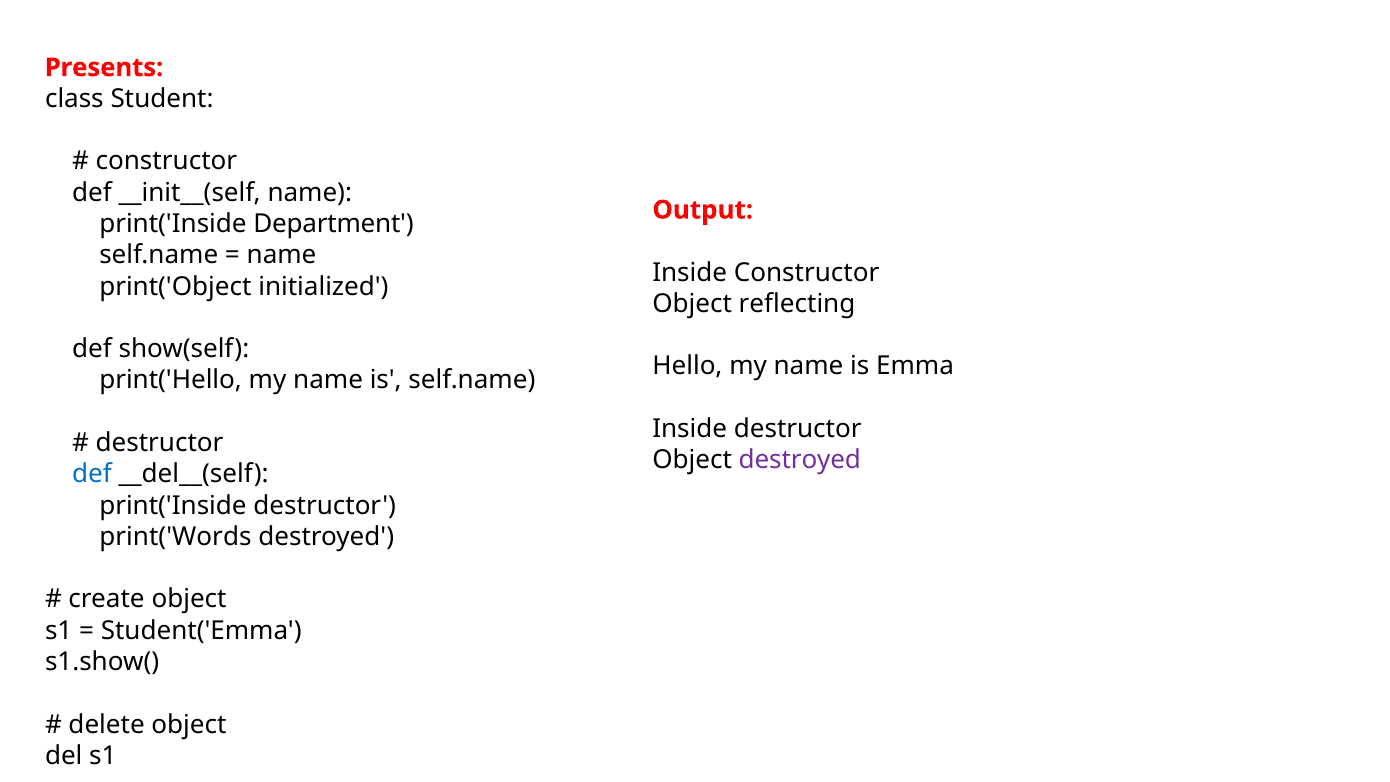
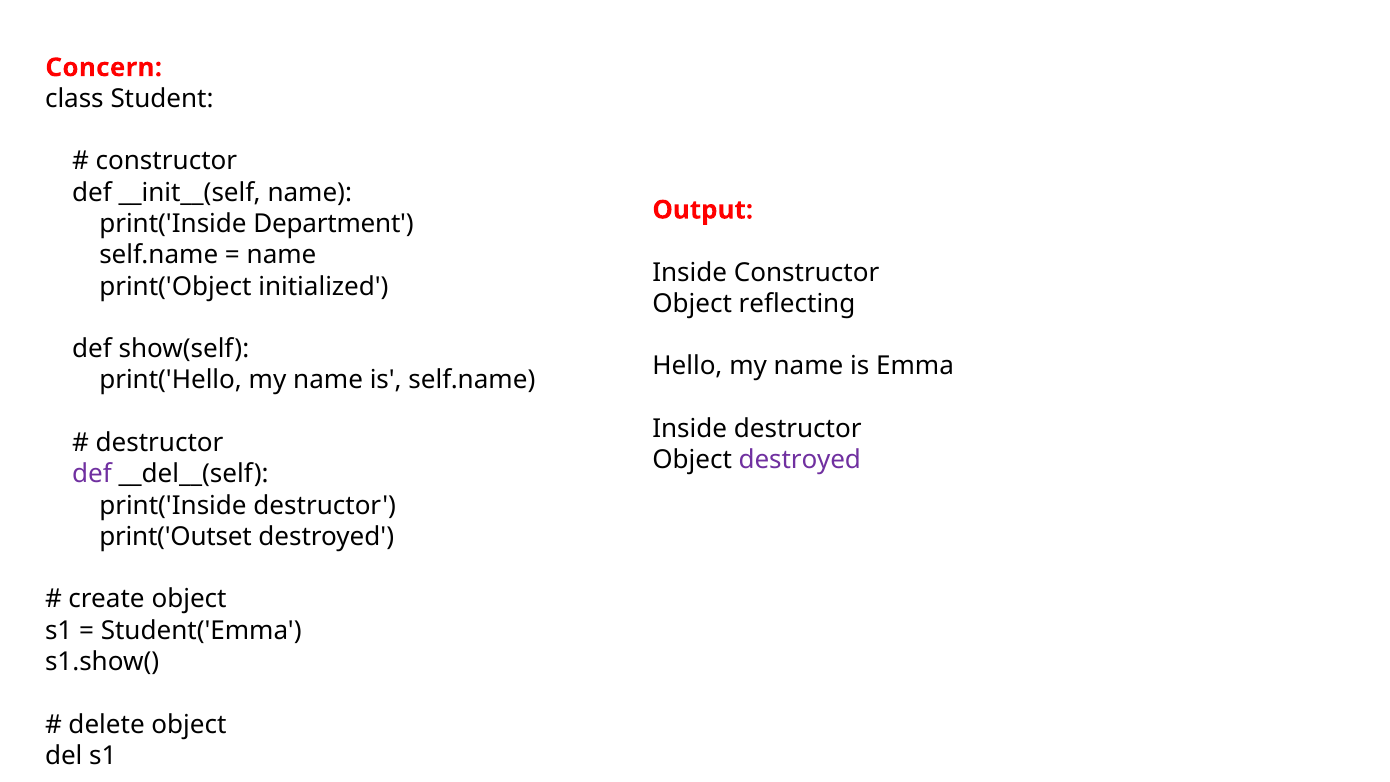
Presents: Presents -> Concern
def at (92, 474) colour: blue -> purple
print('Words: print('Words -> print('Outset
